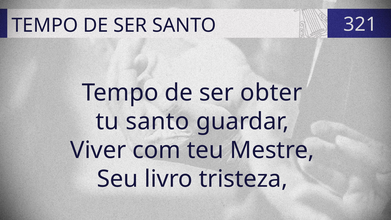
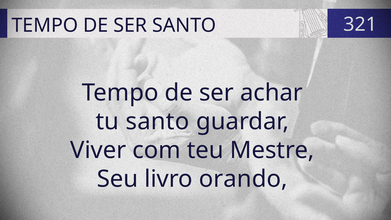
obter: obter -> achar
tristeza: tristeza -> orando
